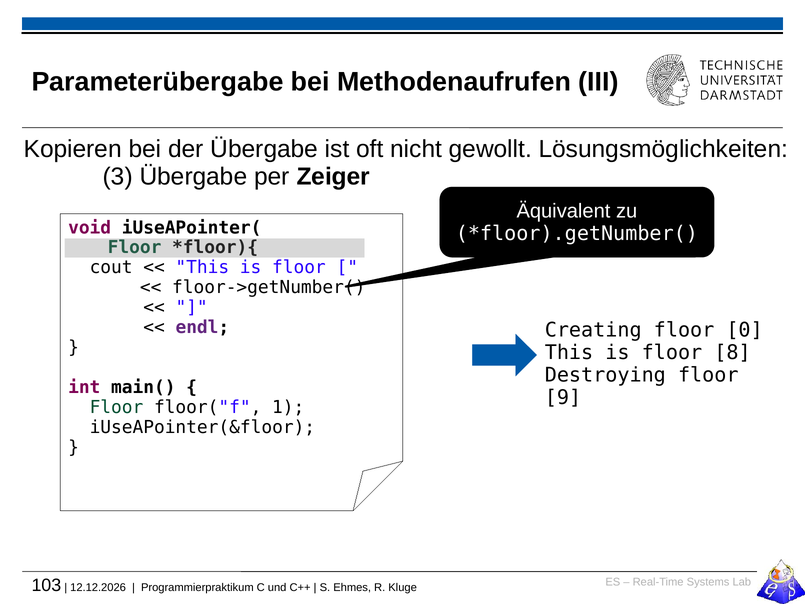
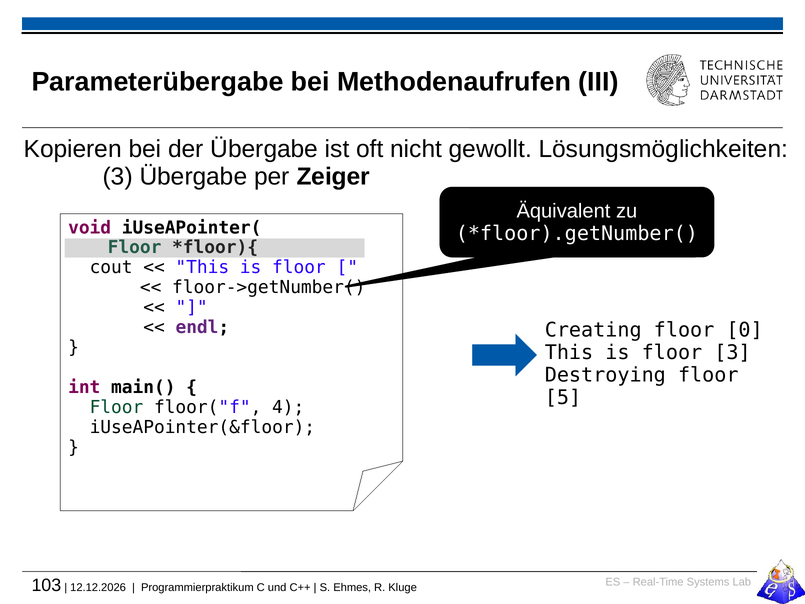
floor 8: 8 -> 3
9: 9 -> 5
1: 1 -> 4
